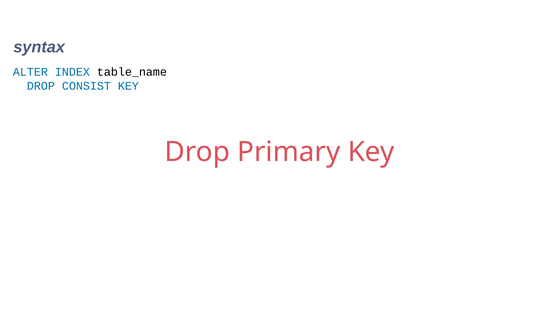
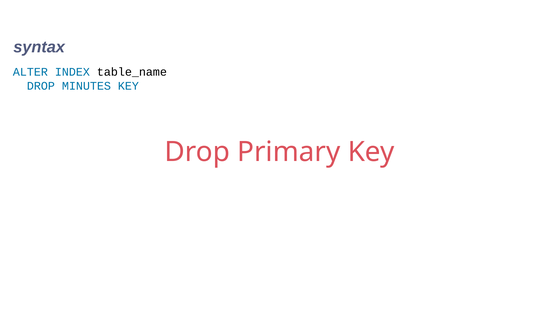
CONSIST: CONSIST -> MINUTES
